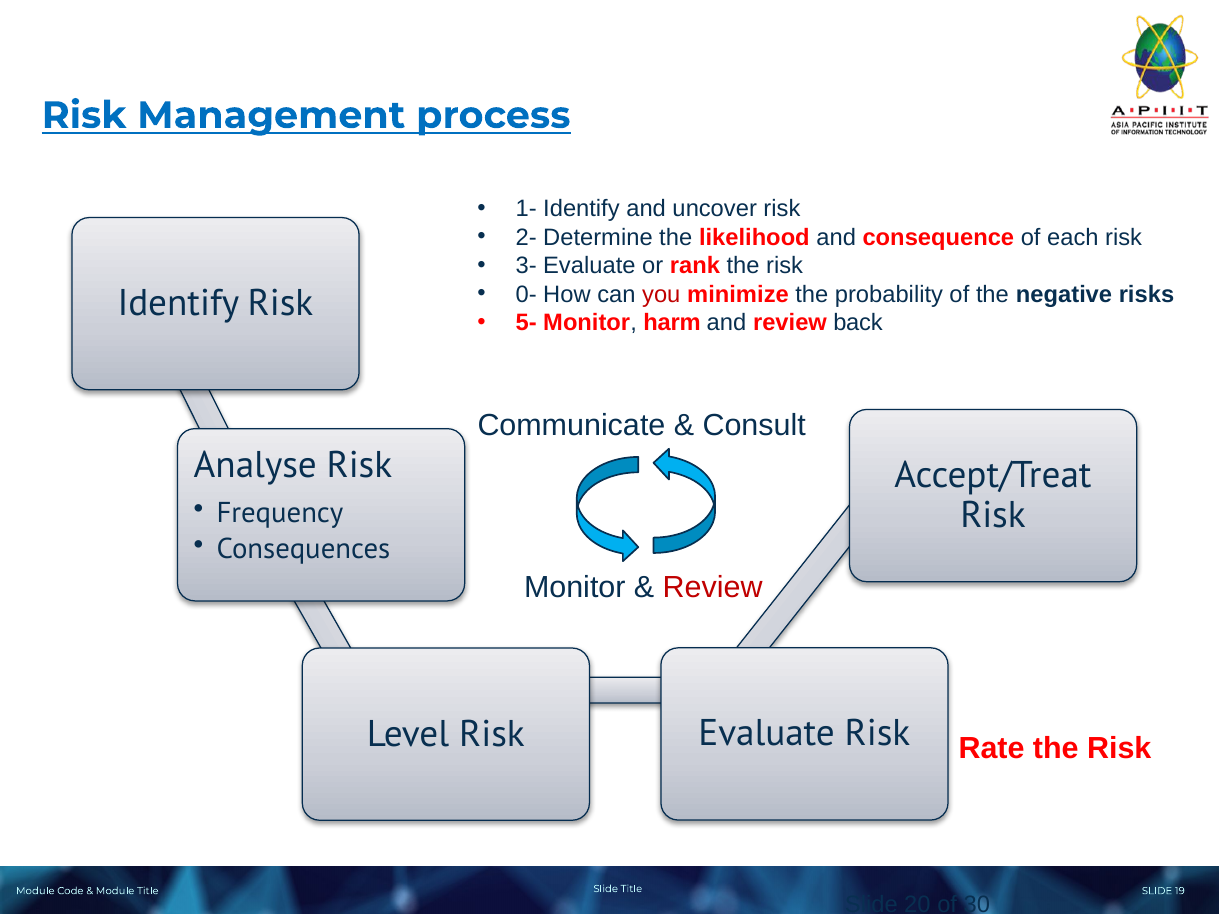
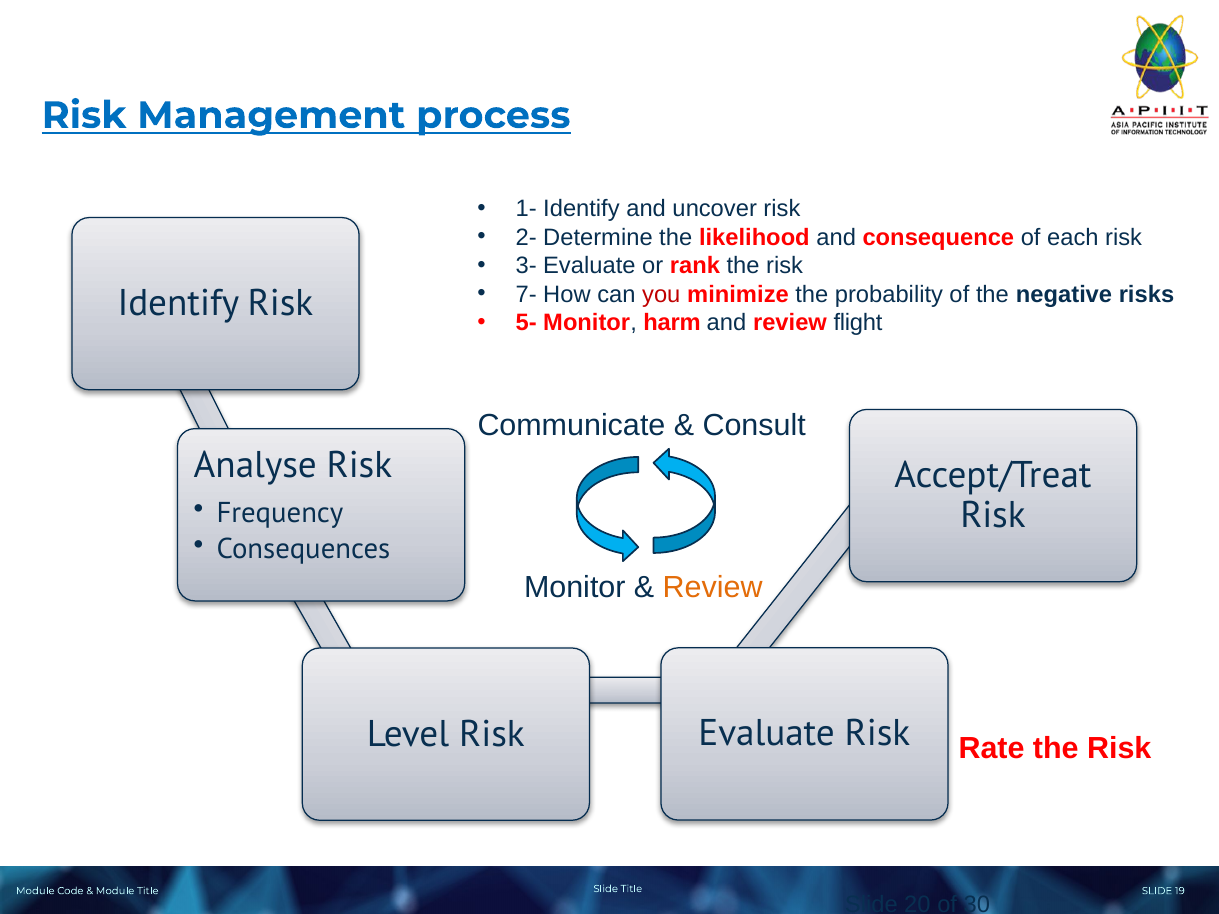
0-: 0- -> 7-
back: back -> flight
Review at (713, 588) colour: red -> orange
